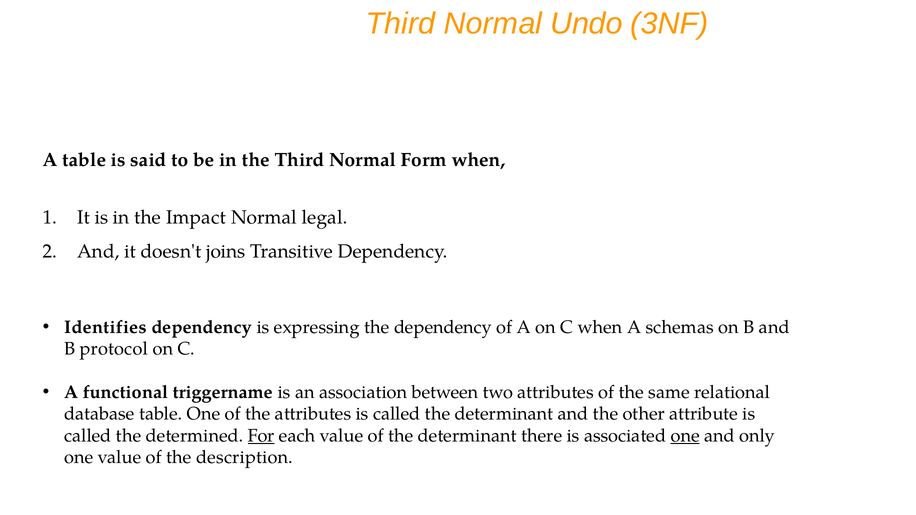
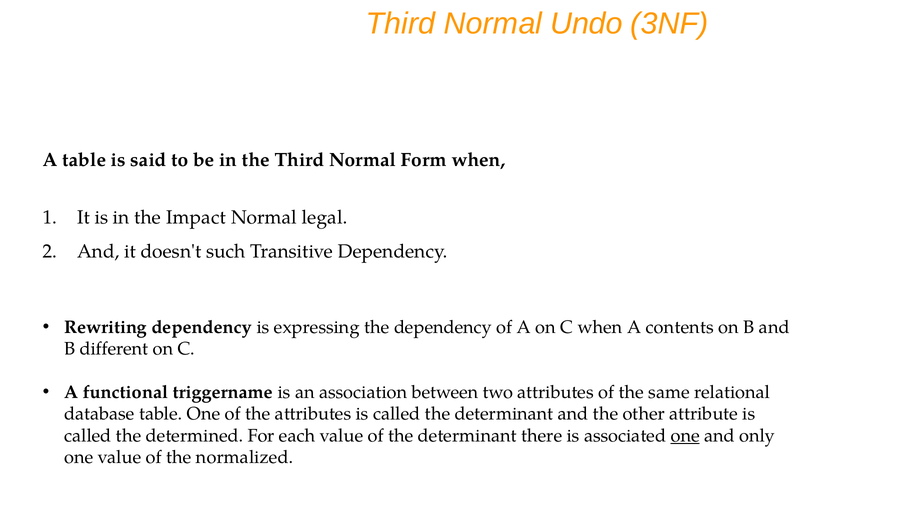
joins: joins -> such
Identifies: Identifies -> Rewriting
schemas: schemas -> contents
protocol: protocol -> different
For underline: present -> none
description: description -> normalized
